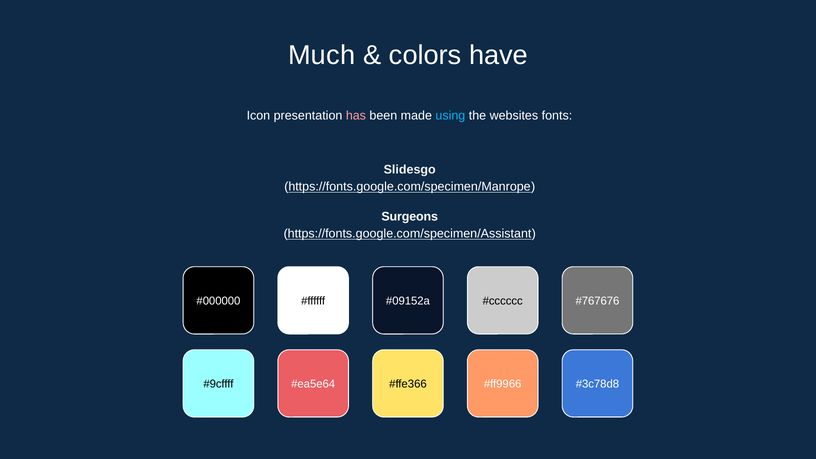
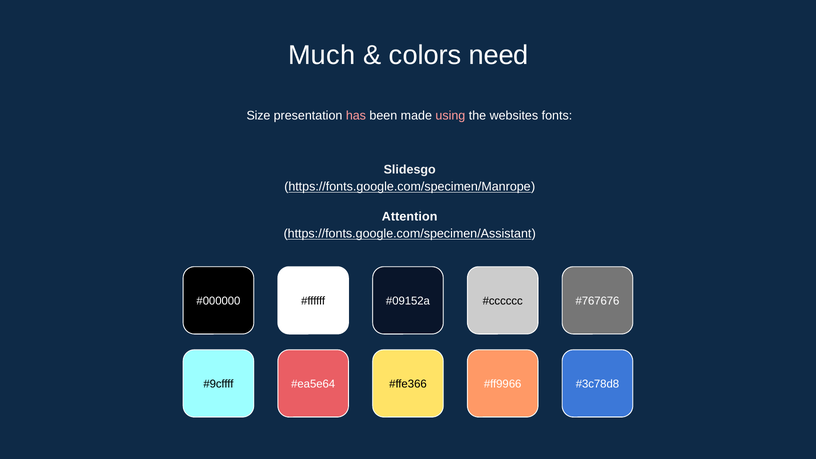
have: have -> need
Icon: Icon -> Size
using colour: light blue -> pink
Surgeons: Surgeons -> Attention
